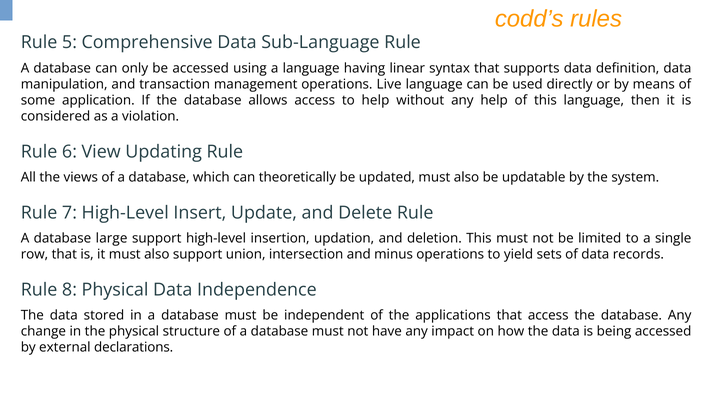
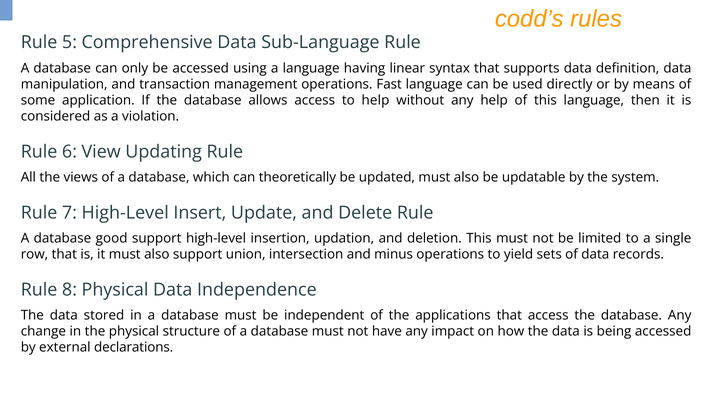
Live: Live -> Fast
large: large -> good
